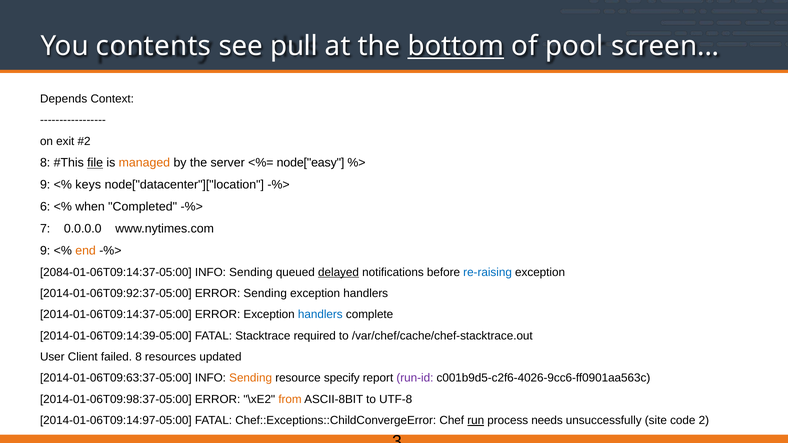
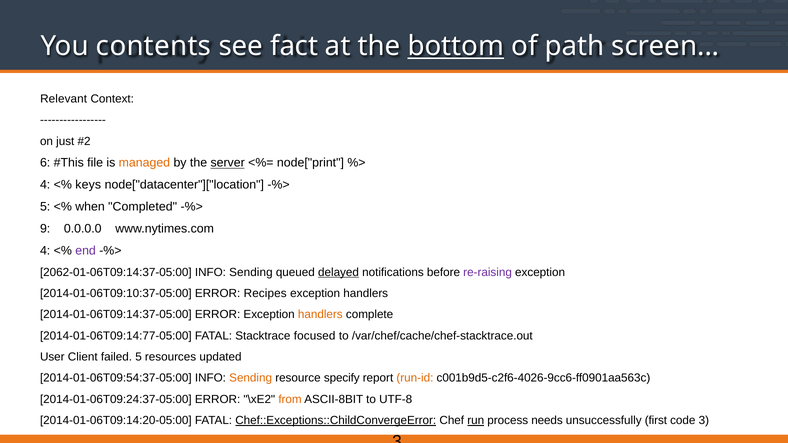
pull: pull -> fact
pool: pool -> path
Depends: Depends -> Relevant
exit: exit -> just
8 at (45, 163): 8 -> 6
file underline: present -> none
server underline: none -> present
node["easy: node["easy -> node["print
9 at (45, 185): 9 -> 4
6 at (45, 207): 6 -> 5
7 at (45, 229): 7 -> 9
9 at (45, 251): 9 -> 4
end colour: orange -> purple
2084-01-06T09:14:37-05:00: 2084-01-06T09:14:37-05:00 -> 2062-01-06T09:14:37-05:00
re-raising colour: blue -> purple
2014-01-06T09:92:37-05:00: 2014-01-06T09:92:37-05:00 -> 2014-01-06T09:10:37-05:00
ERROR Sending: Sending -> Recipes
handlers at (320, 315) colour: blue -> orange
2014-01-06T09:14:39-05:00: 2014-01-06T09:14:39-05:00 -> 2014-01-06T09:14:77-05:00
required: required -> focused
failed 8: 8 -> 5
2014-01-06T09:63:37-05:00: 2014-01-06T09:63:37-05:00 -> 2014-01-06T09:54:37-05:00
run-id colour: purple -> orange
2014-01-06T09:98:37-05:00: 2014-01-06T09:98:37-05:00 -> 2014-01-06T09:24:37-05:00
2014-01-06T09:14:97-05:00: 2014-01-06T09:14:97-05:00 -> 2014-01-06T09:14:20-05:00
Chef::Exceptions::ChildConvergeError underline: none -> present
site: site -> first
code 2: 2 -> 3
